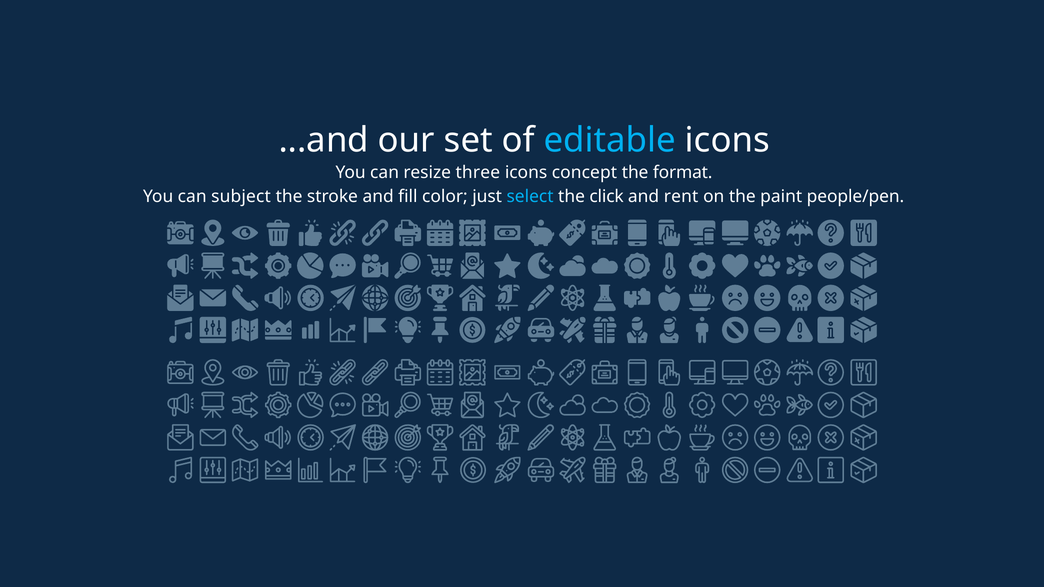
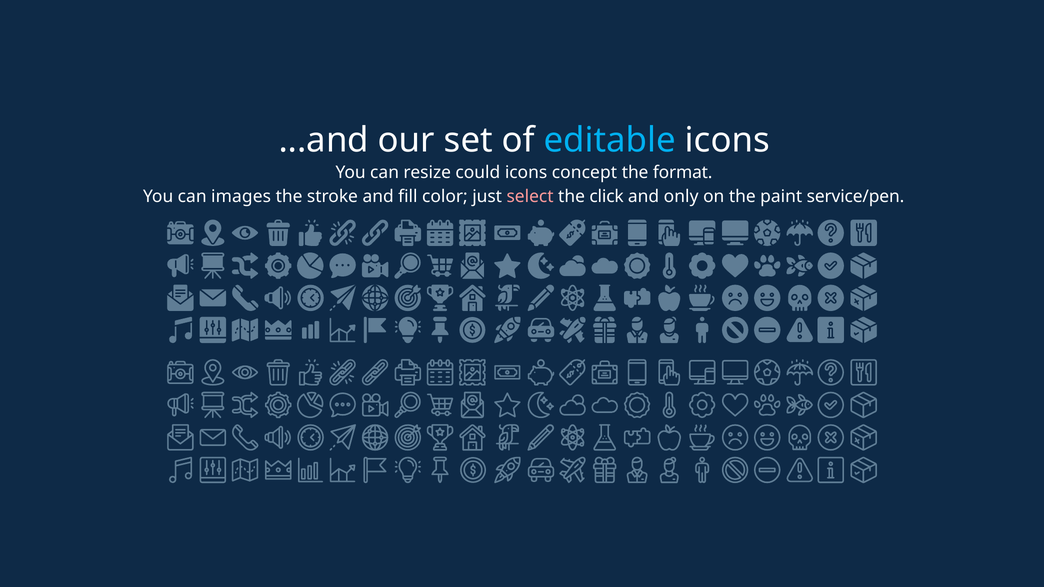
three: three -> could
subject: subject -> images
select colour: light blue -> pink
rent: rent -> only
people/pen: people/pen -> service/pen
